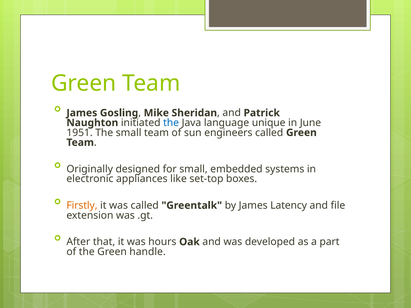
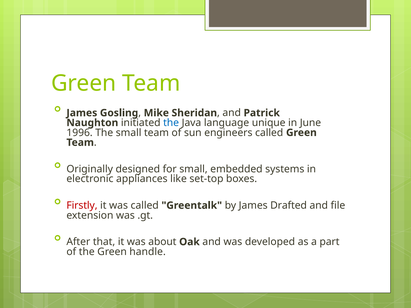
1951: 1951 -> 1996
Firstly colour: orange -> red
Latency: Latency -> Drafted
hours: hours -> about
